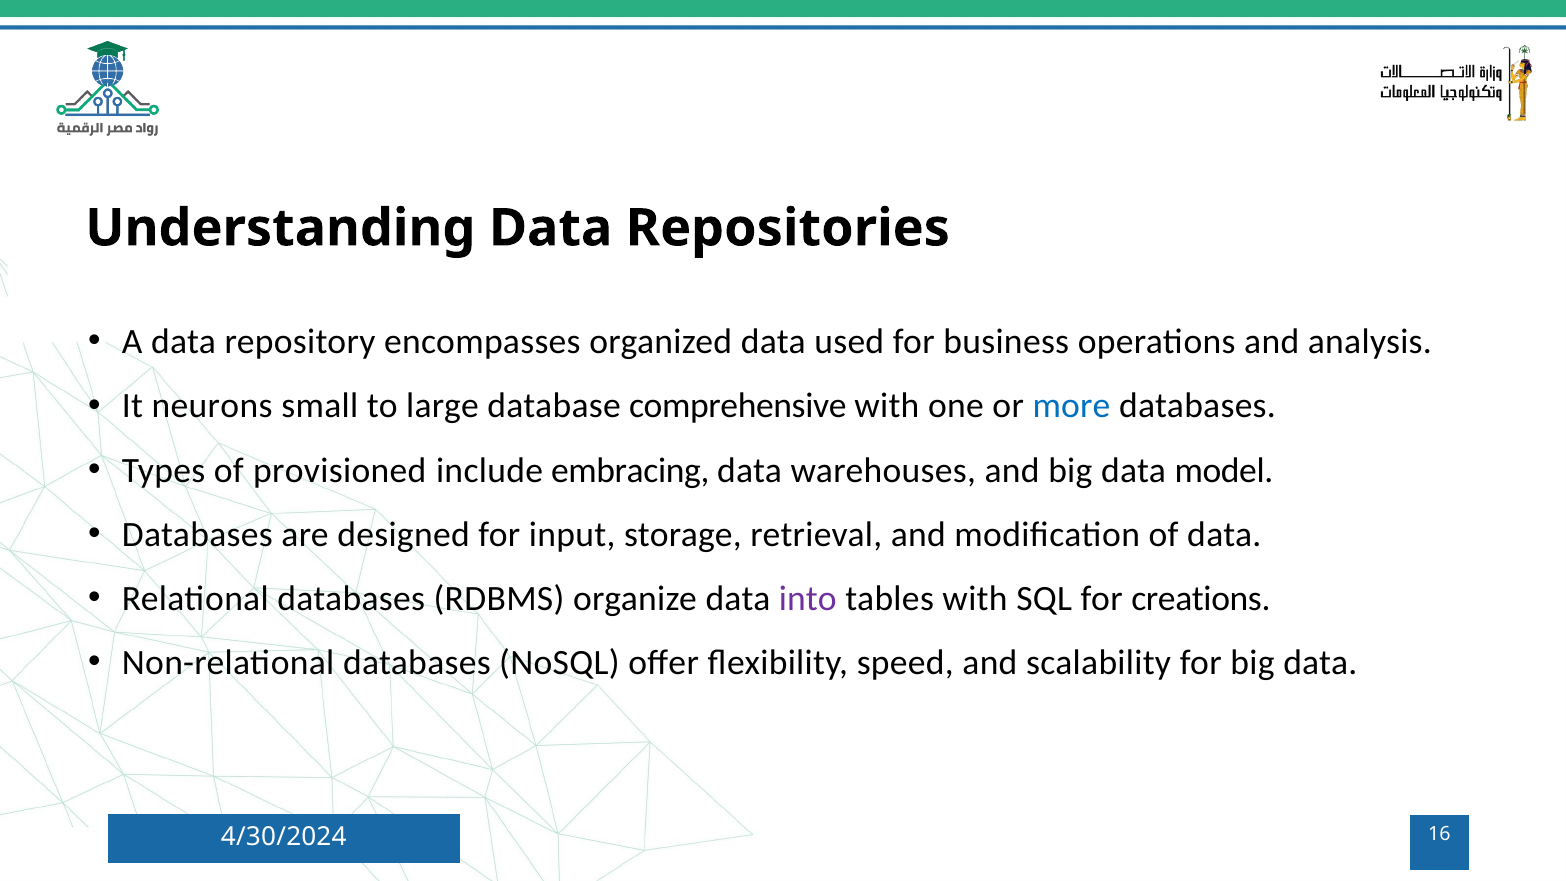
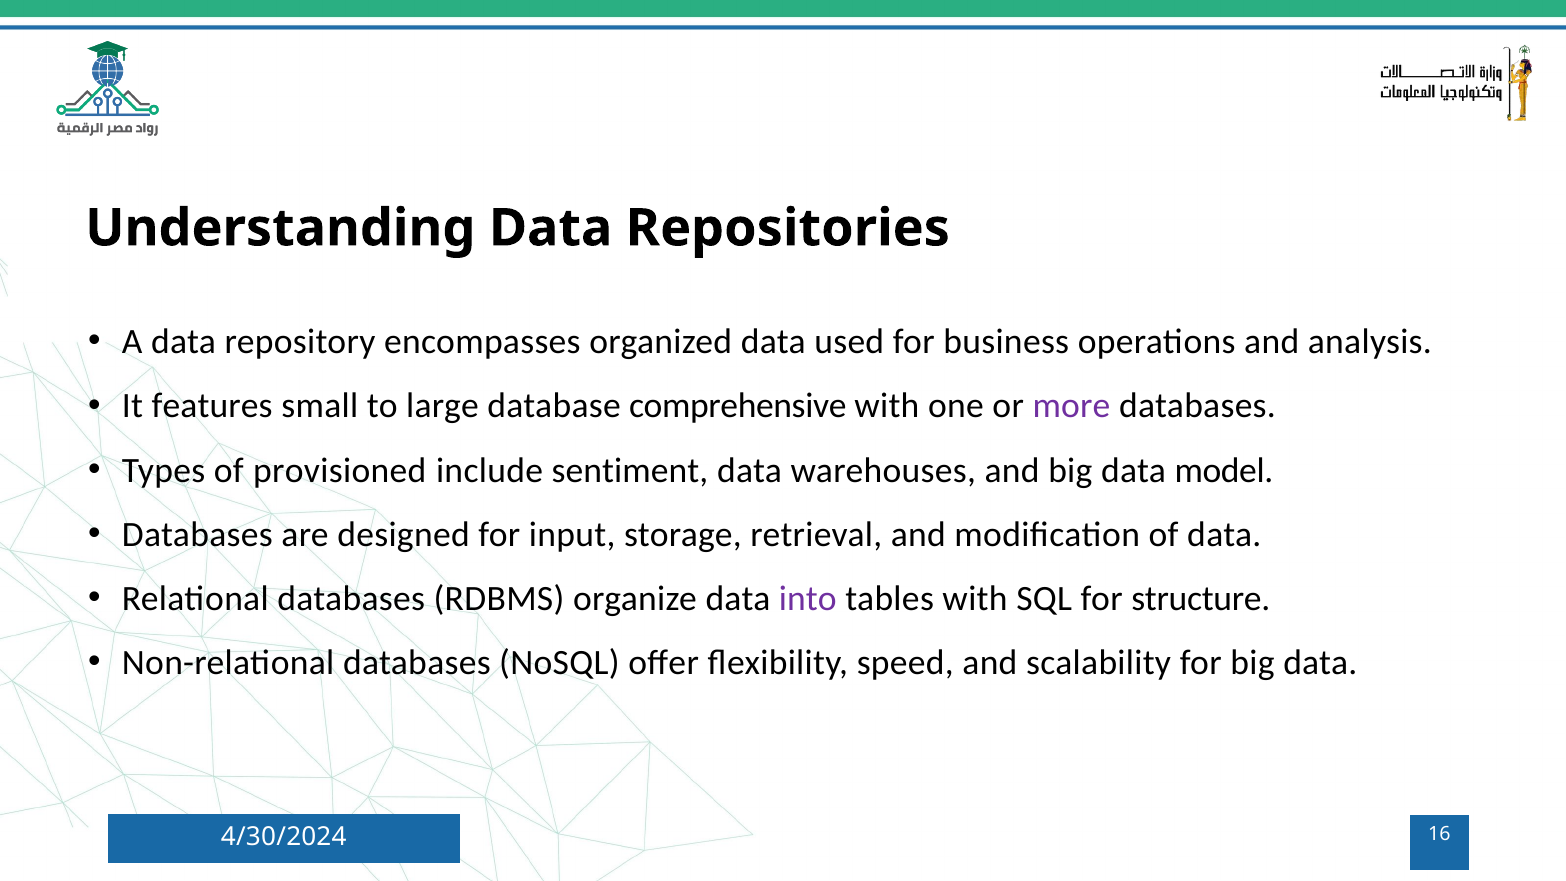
neurons: neurons -> features
more colour: blue -> purple
embracing: embracing -> sentiment
creations: creations -> structure
